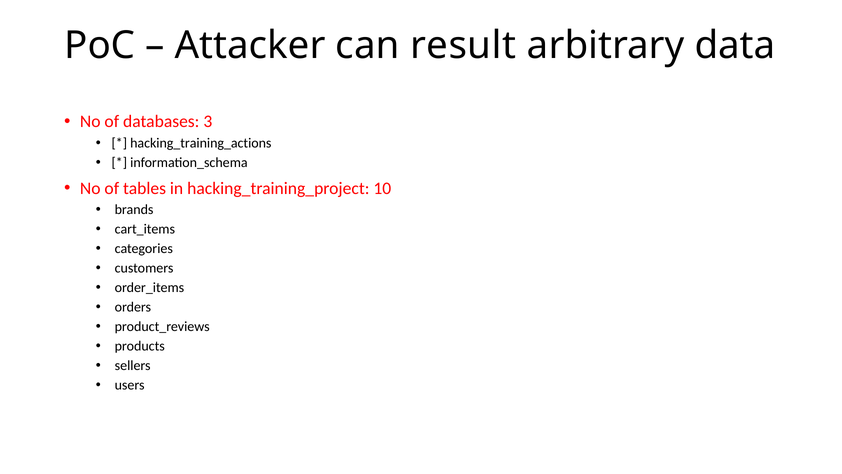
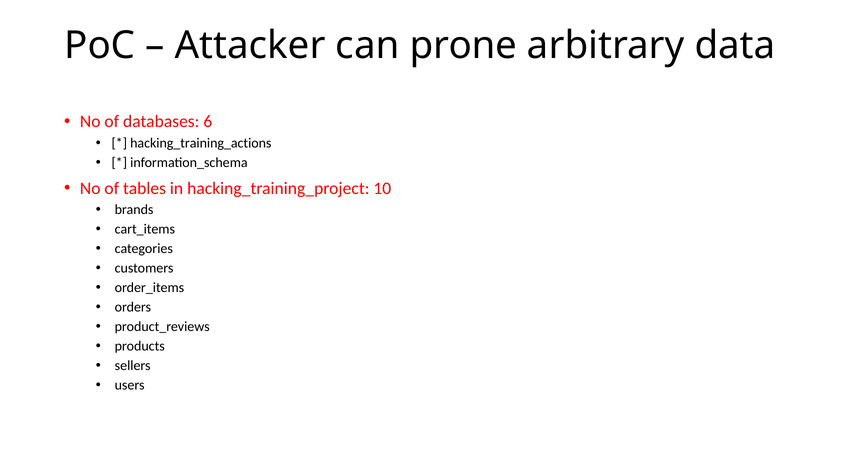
result: result -> prone
3: 3 -> 6
